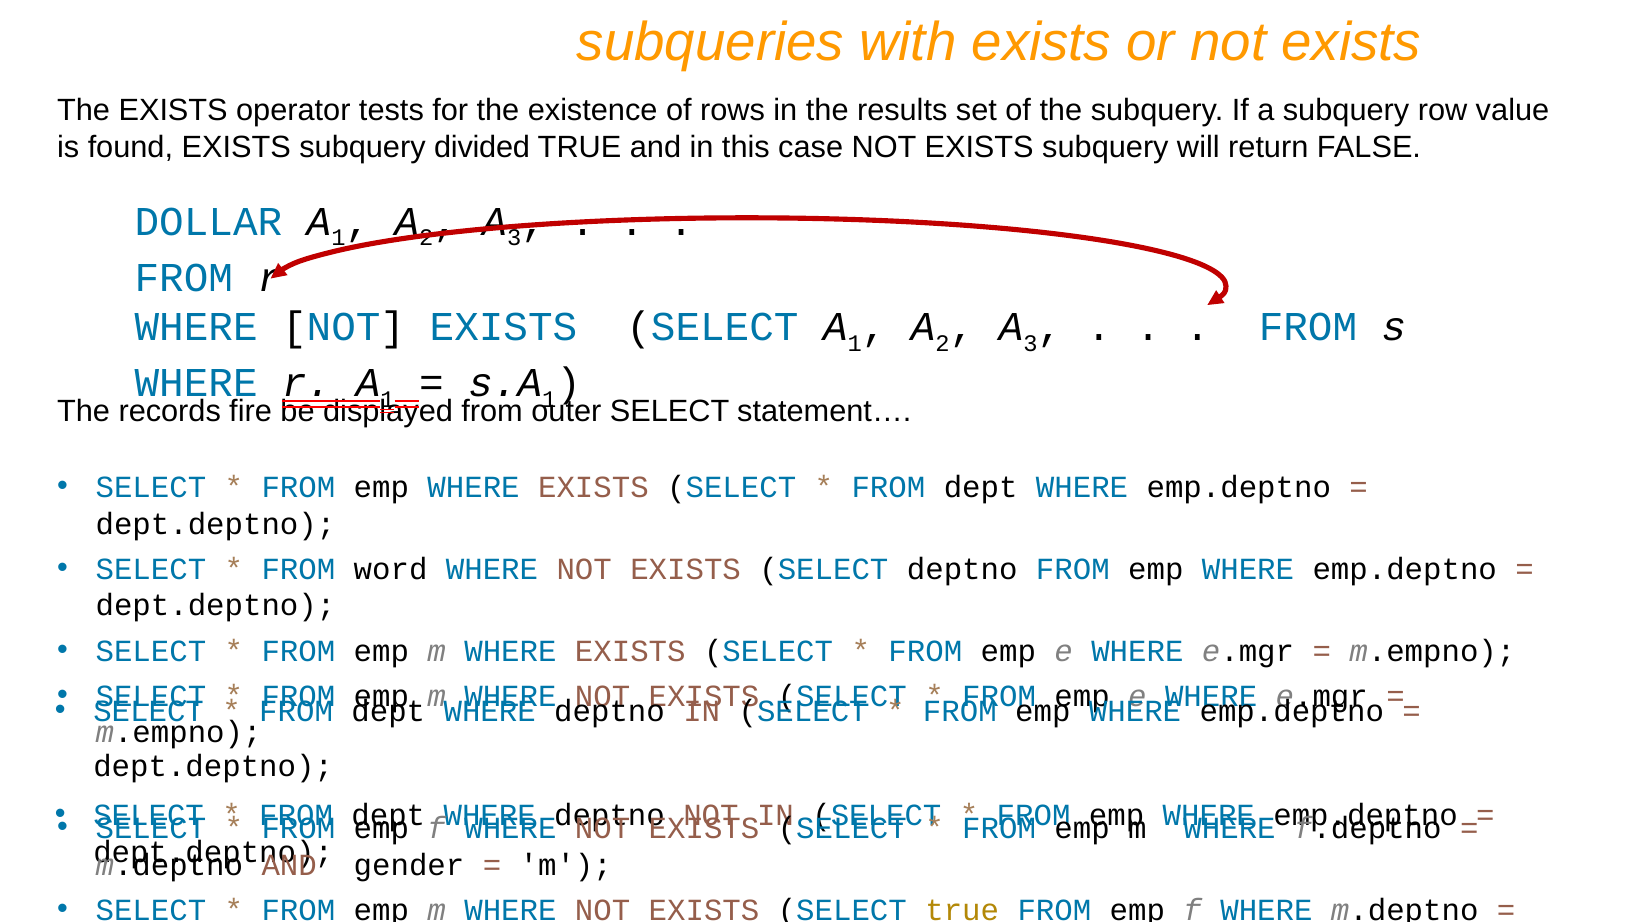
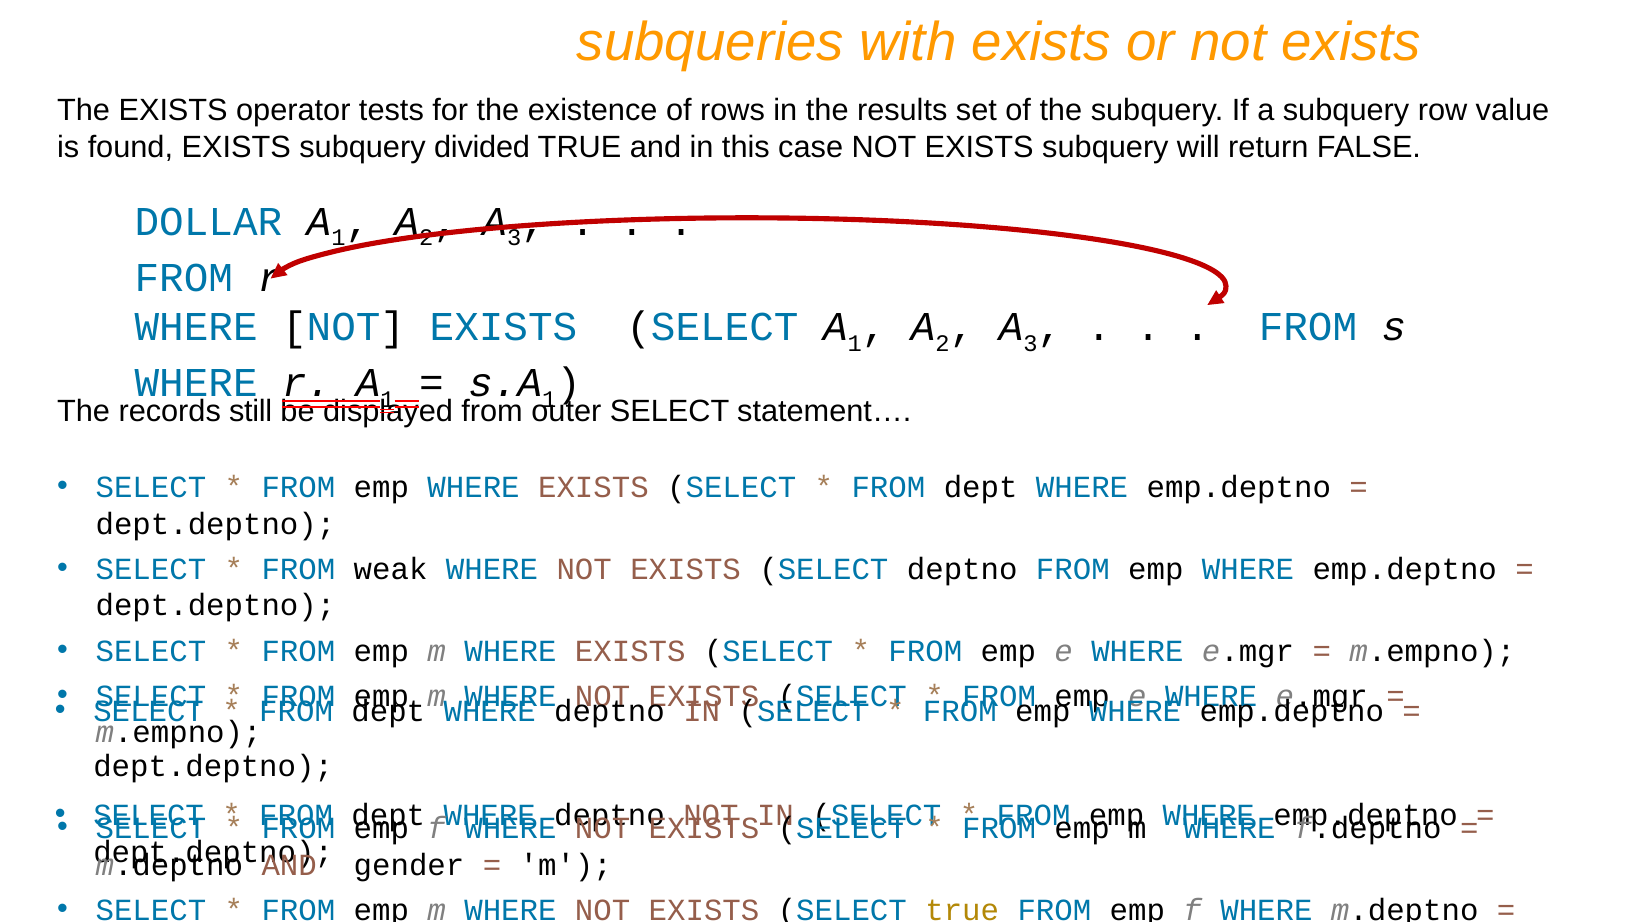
fire: fire -> still
word: word -> weak
